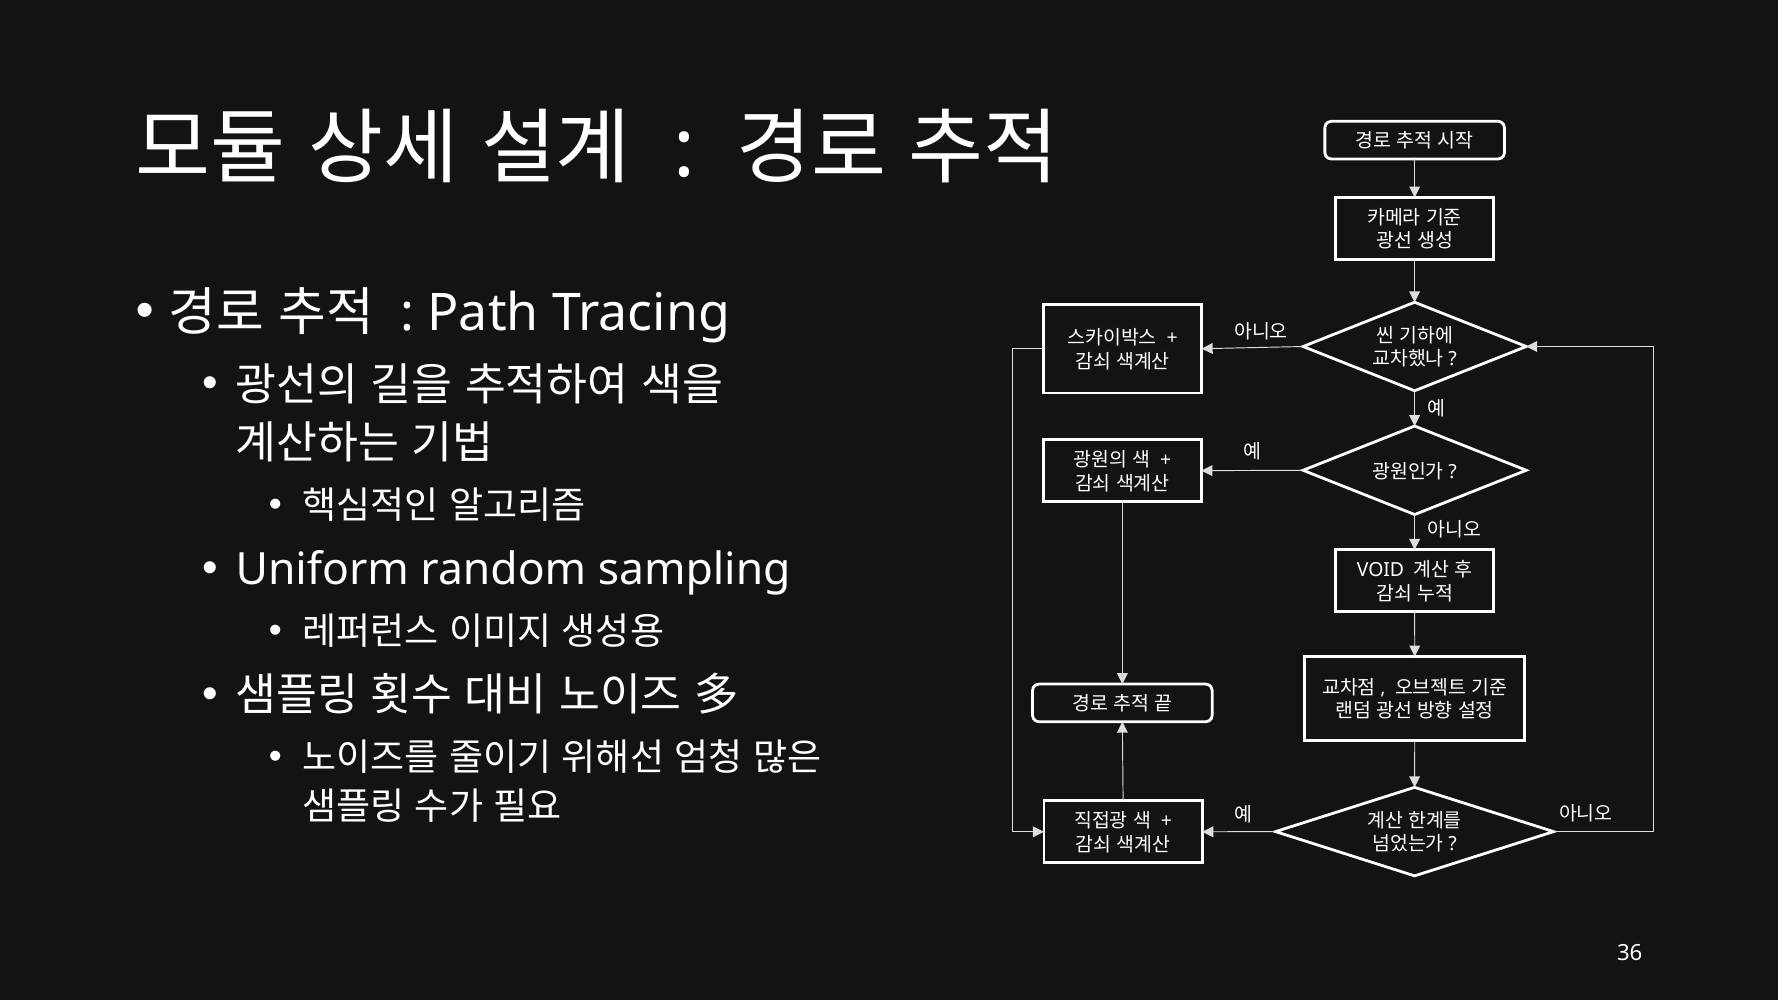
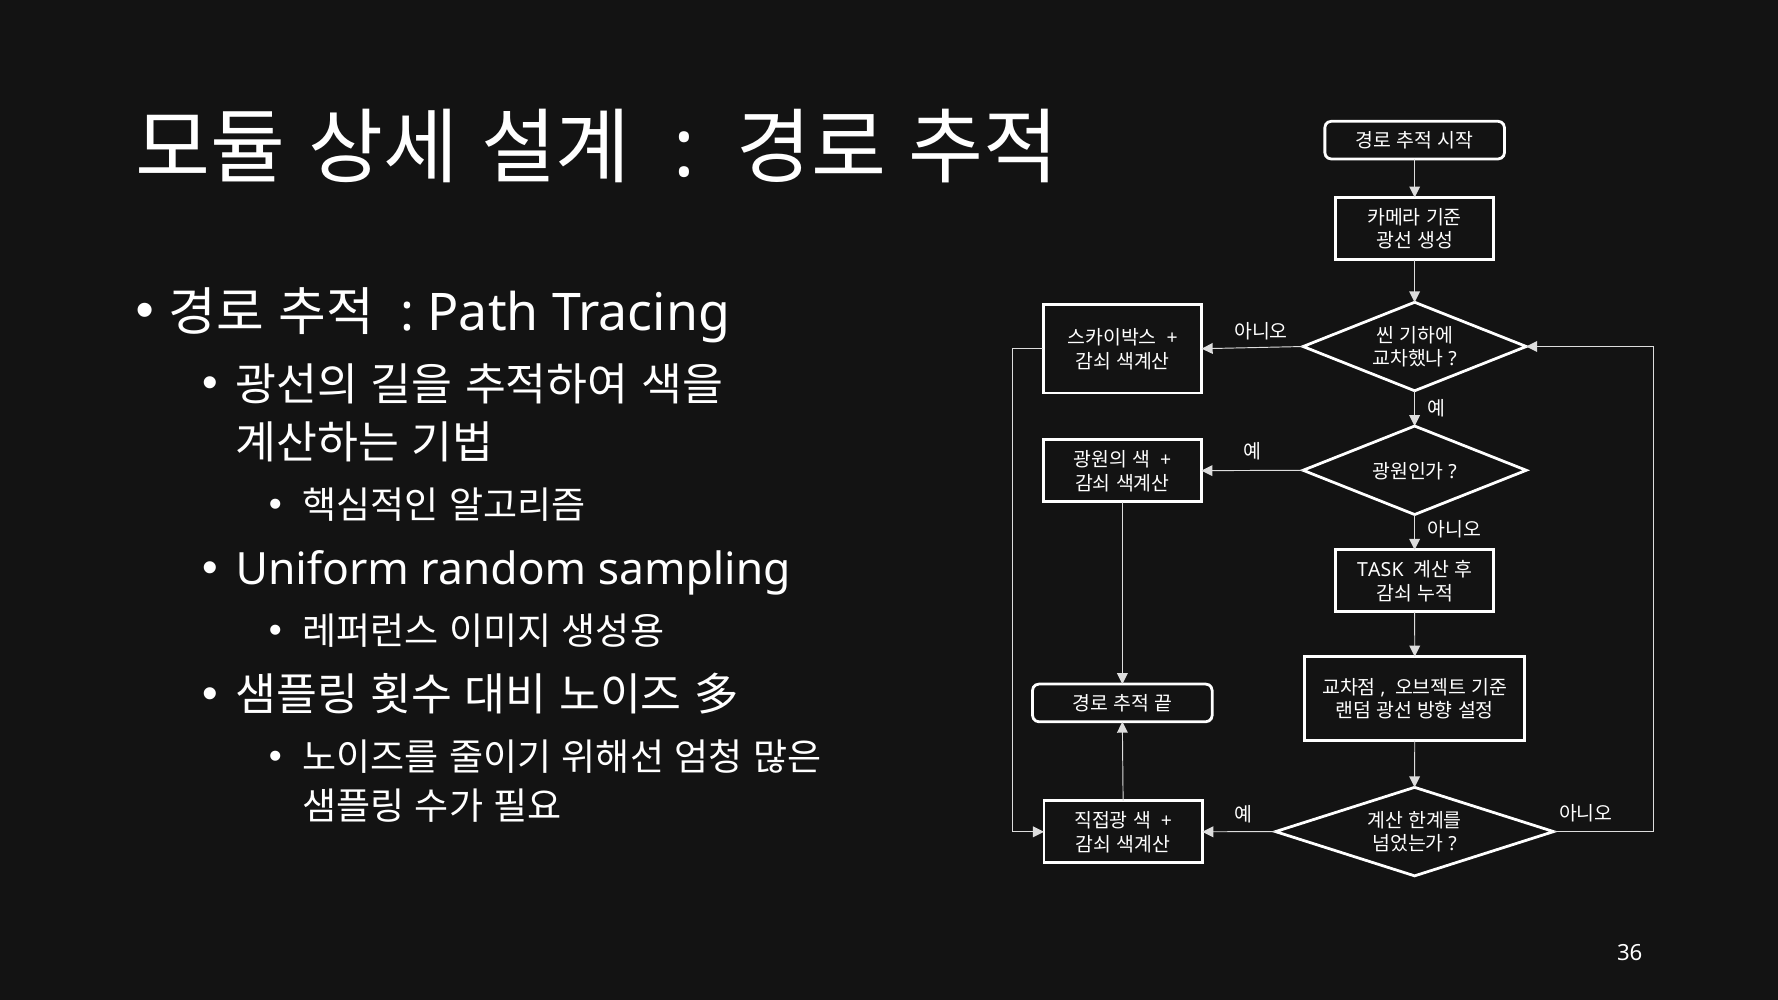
VOID: VOID -> TASK
